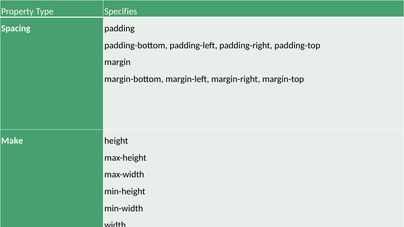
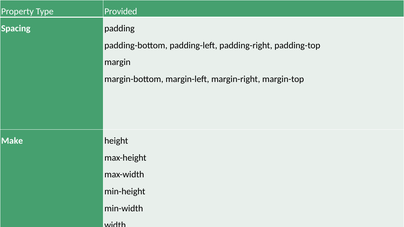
Specifies: Specifies -> Provided
